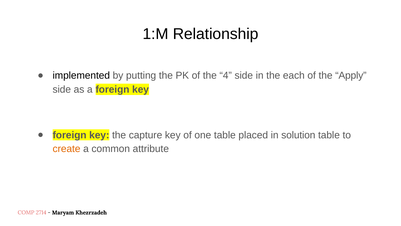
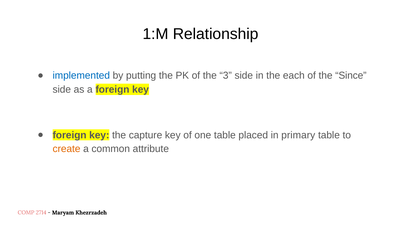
implemented colour: black -> blue
4: 4 -> 3
Apply: Apply -> Since
solution: solution -> primary
